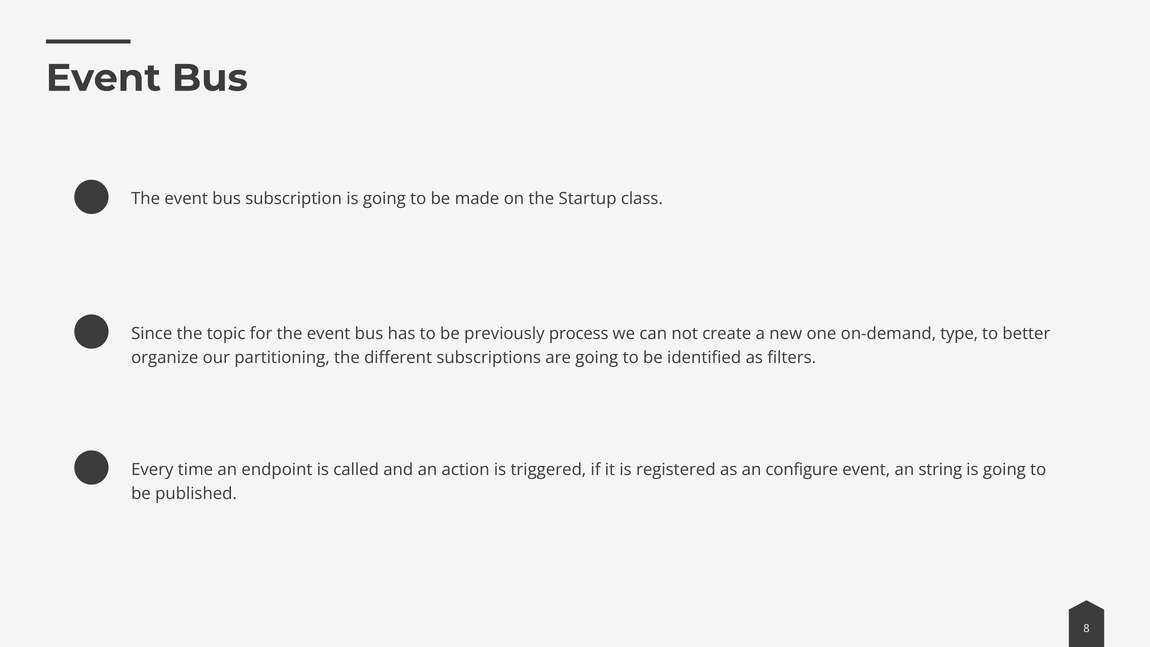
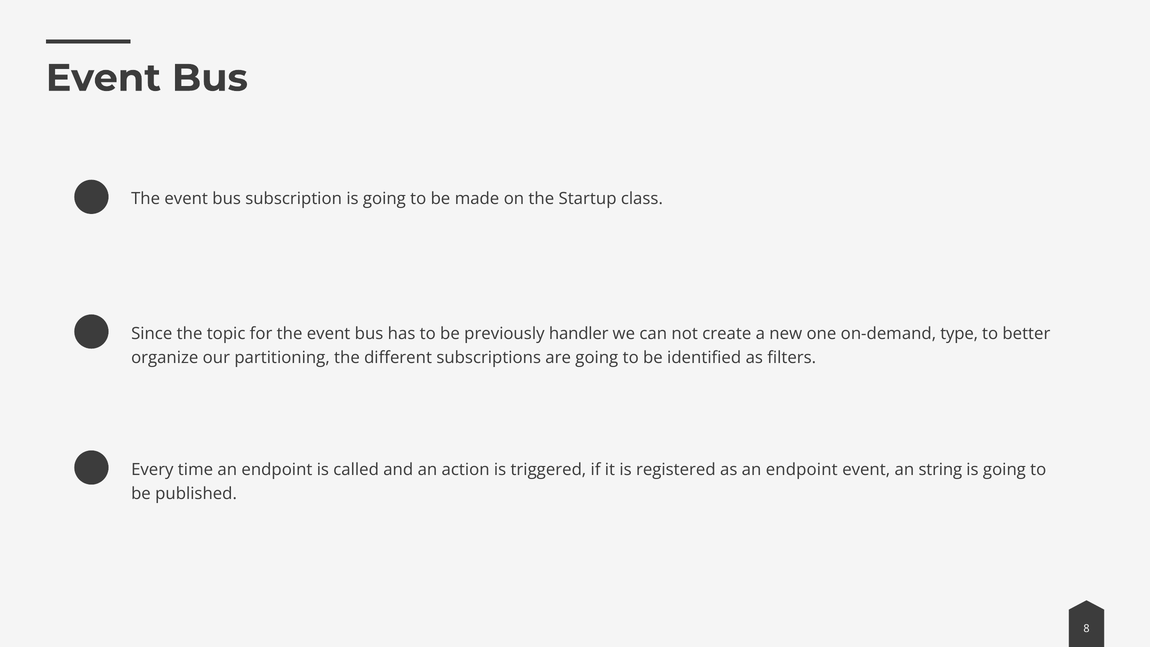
process: process -> handler
as an configure: configure -> endpoint
